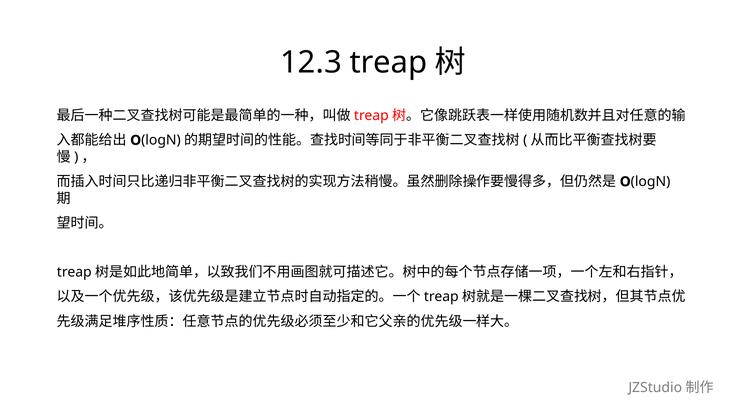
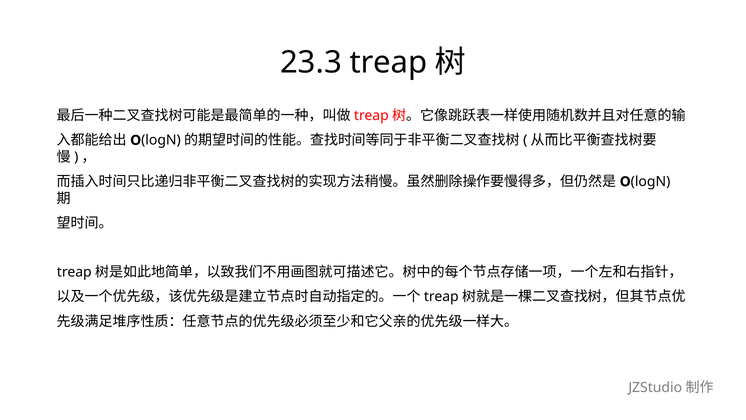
12.3: 12.3 -> 23.3
